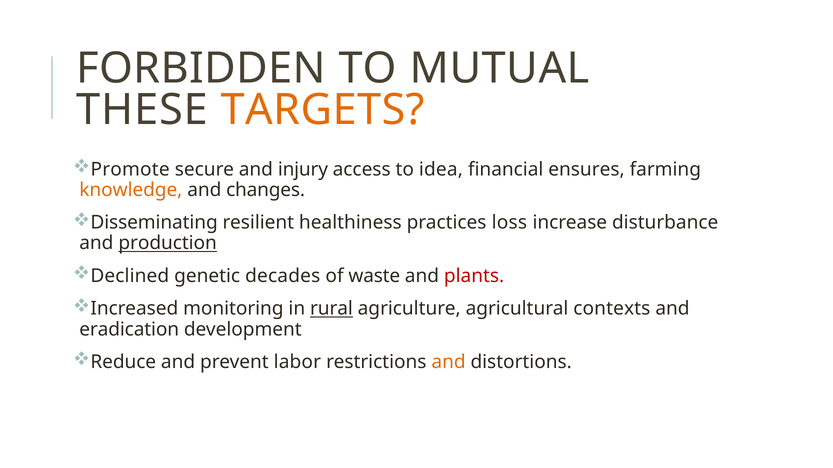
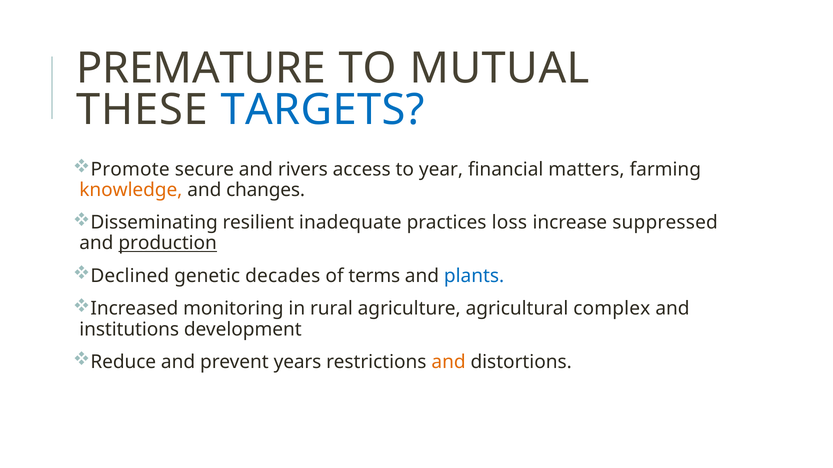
FORBIDDEN: FORBIDDEN -> PREMATURE
TARGETS colour: orange -> blue
injury: injury -> rivers
idea: idea -> year
ensures: ensures -> matters
healthiness: healthiness -> inadequate
disturbance: disturbance -> suppressed
waste: waste -> terms
plants colour: red -> blue
rural underline: present -> none
contexts: contexts -> complex
eradication: eradication -> institutions
labor: labor -> years
